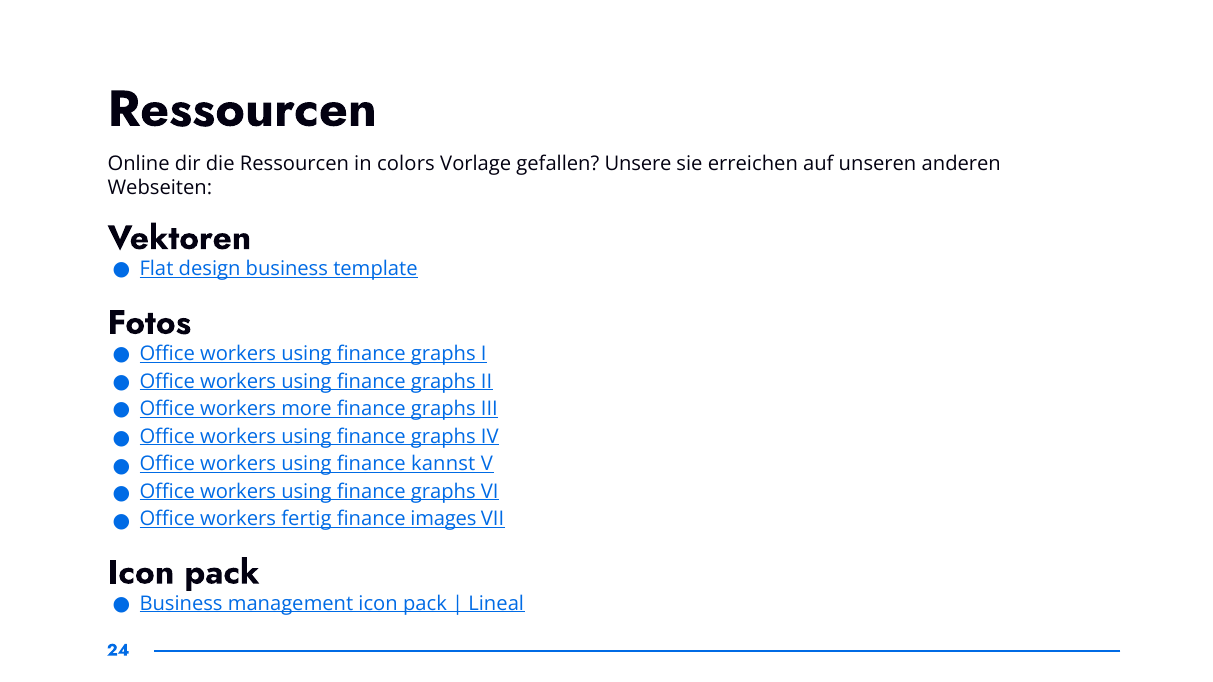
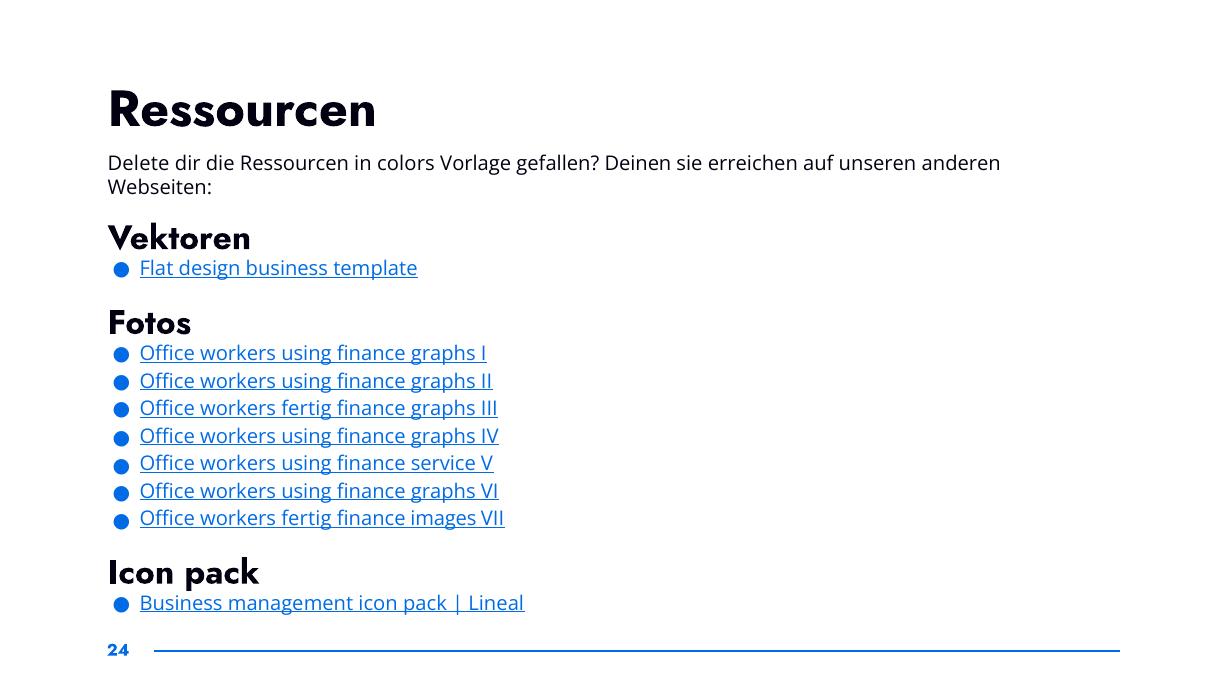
Online: Online -> Delete
Unsere: Unsere -> Deinen
more at (306, 409): more -> fertig
kannst: kannst -> service
